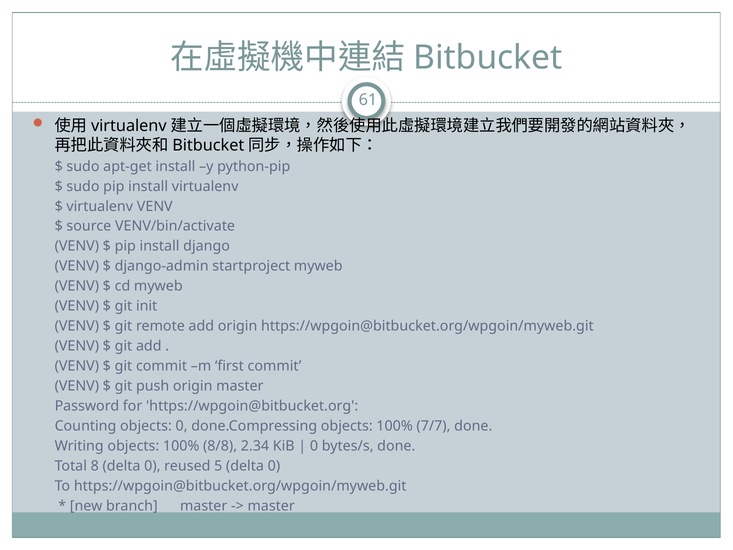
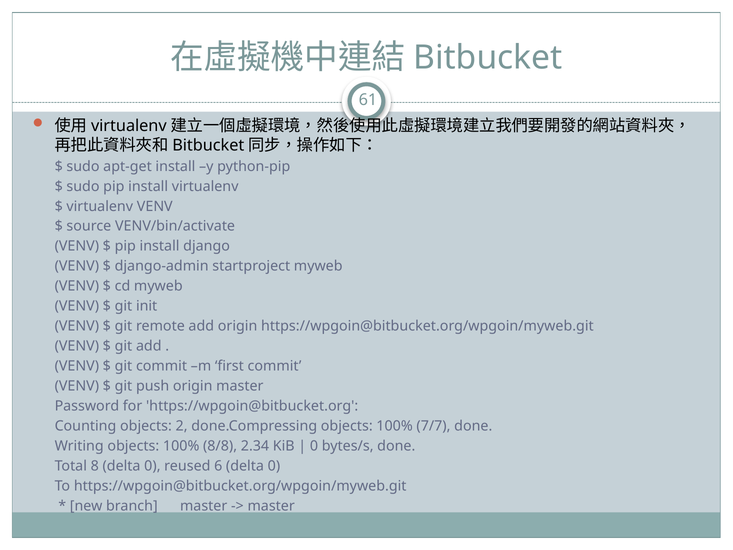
objects 0: 0 -> 2
5: 5 -> 6
